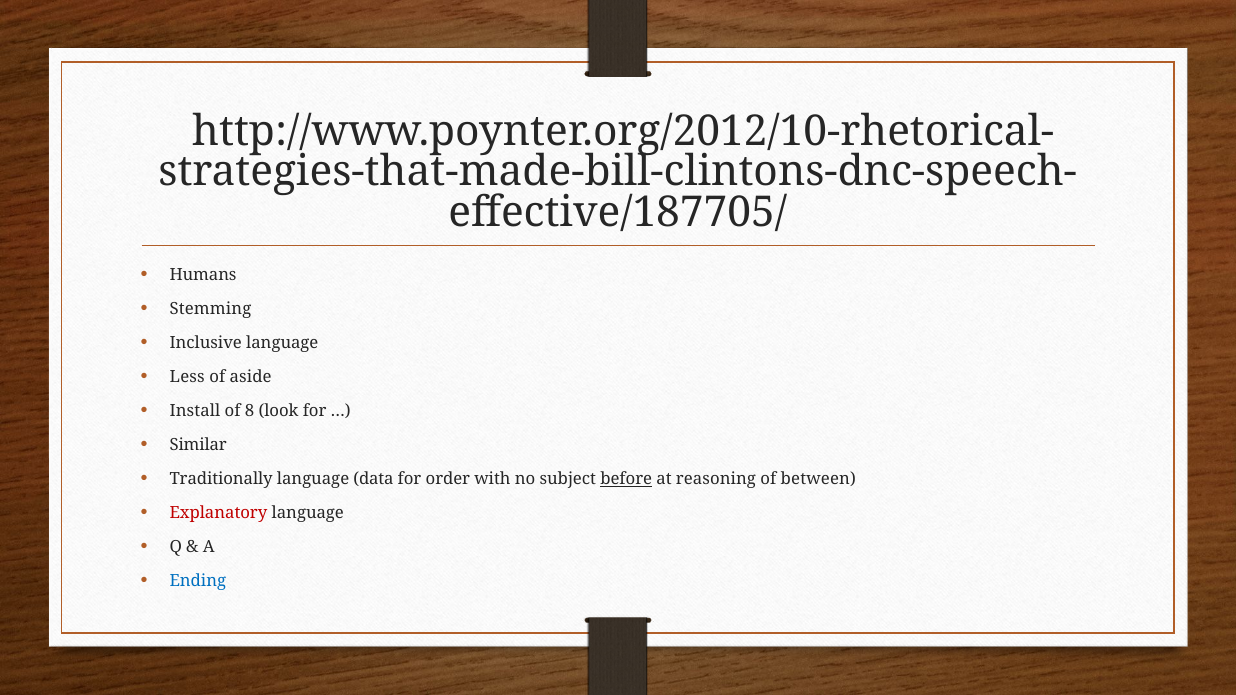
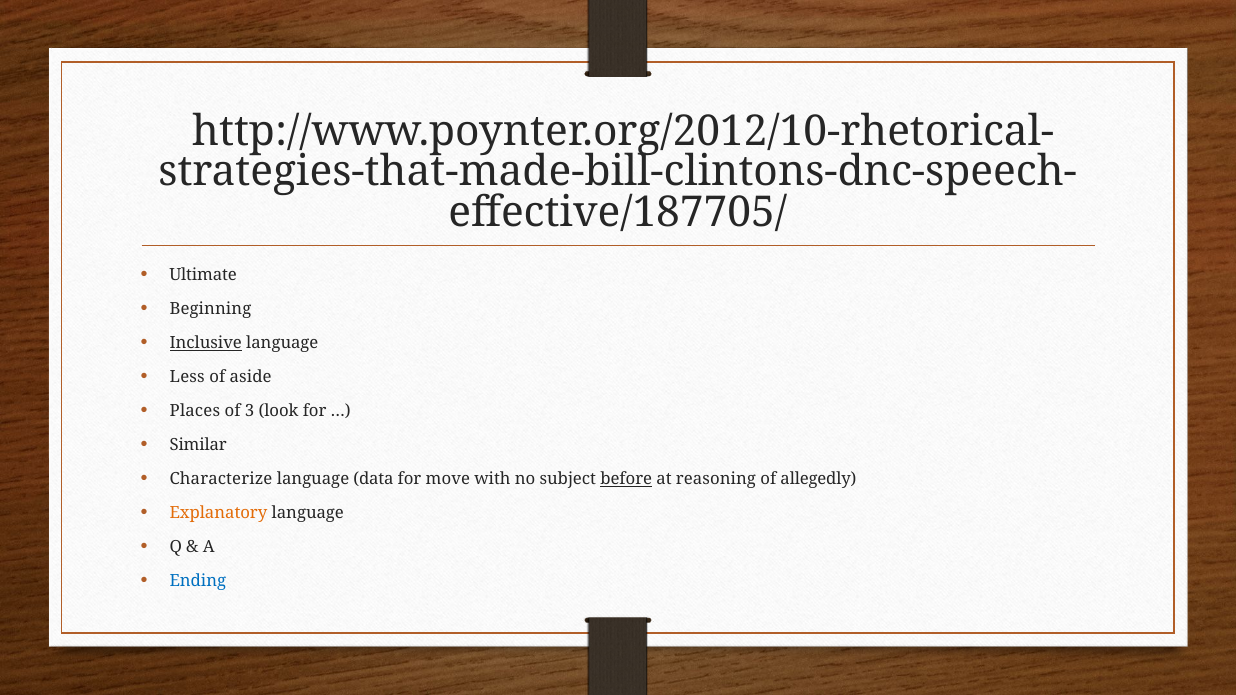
Humans: Humans -> Ultimate
Stemming: Stemming -> Beginning
Inclusive underline: none -> present
Install: Install -> Places
8: 8 -> 3
Traditionally: Traditionally -> Characterize
order: order -> move
between: between -> allegedly
Explanatory colour: red -> orange
